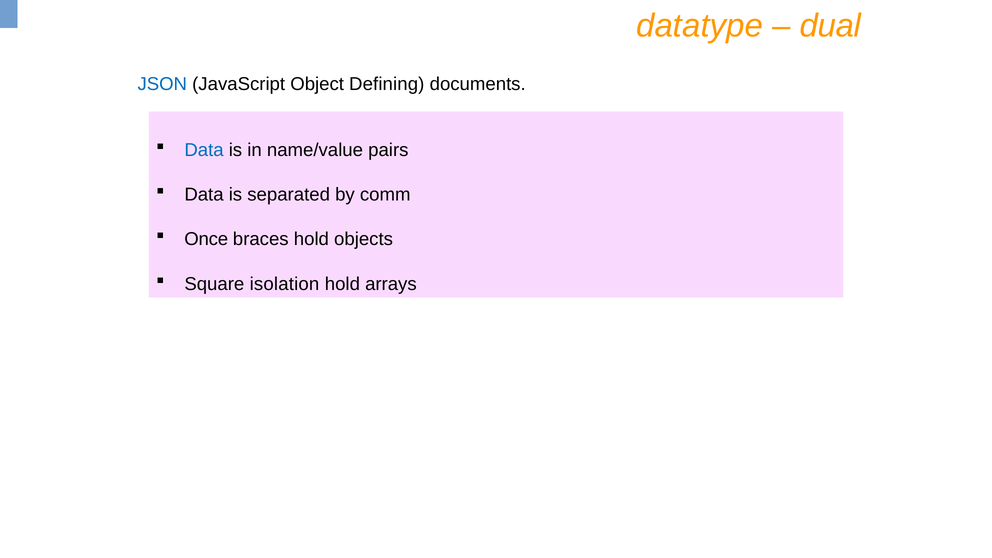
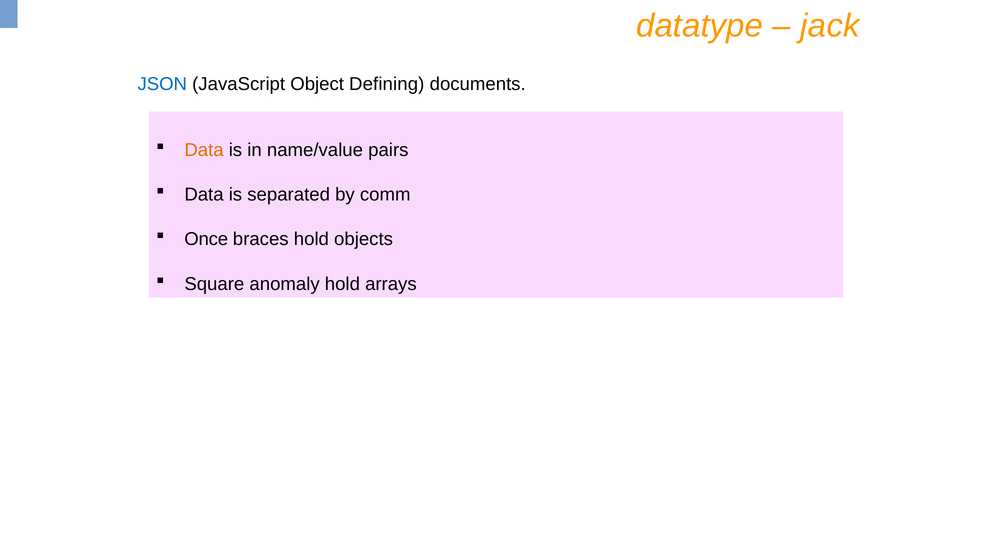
dual: dual -> jack
Data at (204, 150) colour: blue -> orange
isolation: isolation -> anomaly
